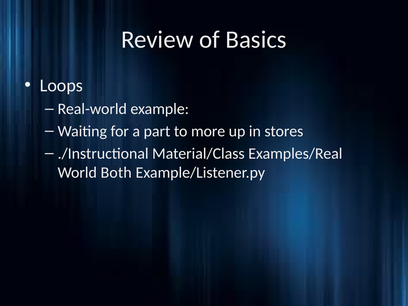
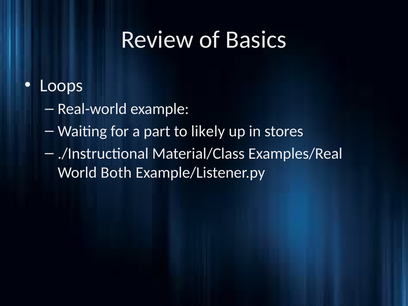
more: more -> likely
